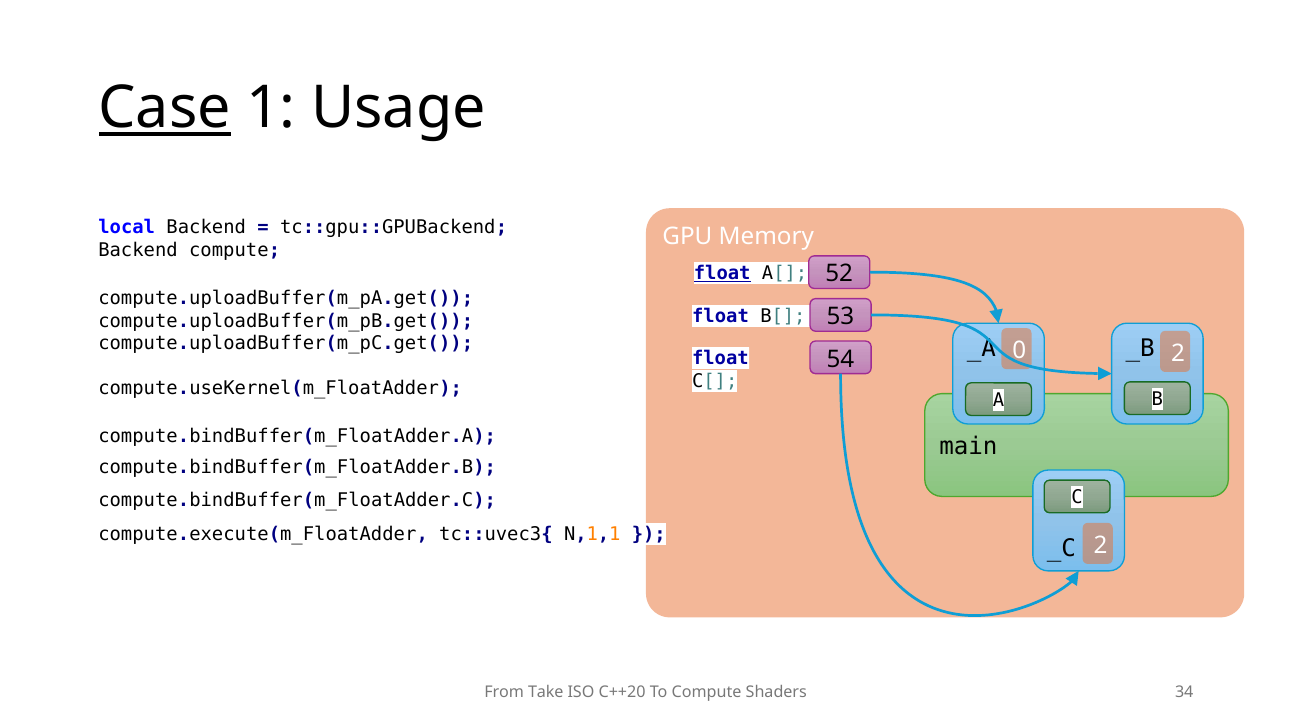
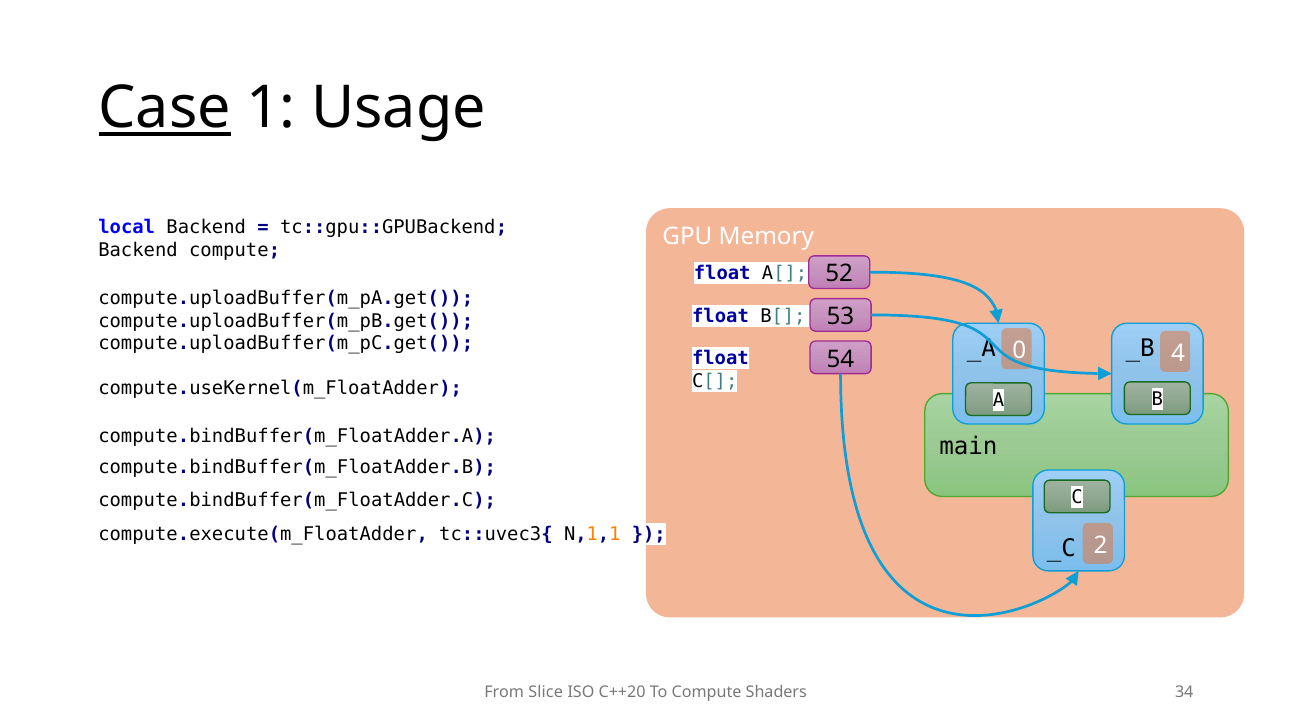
float at (722, 274) underline: present -> none
_B 2: 2 -> 4
Take: Take -> Slice
